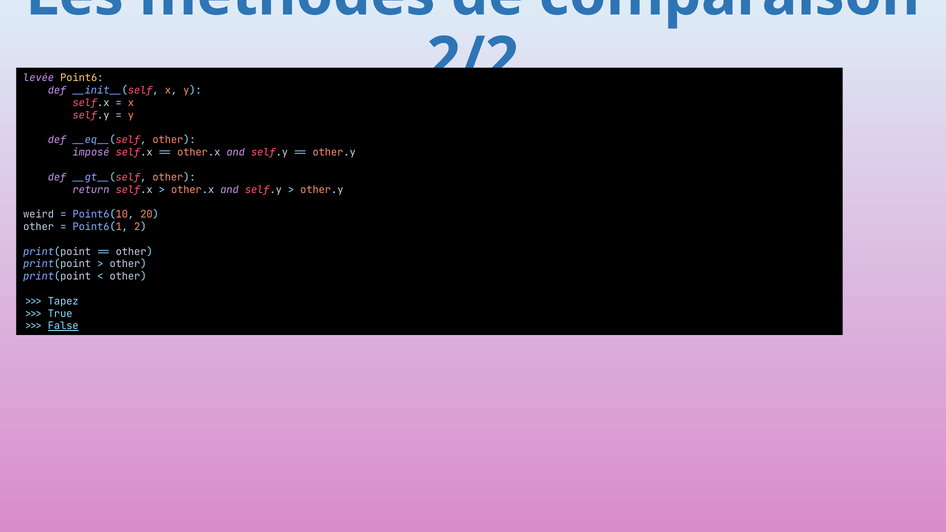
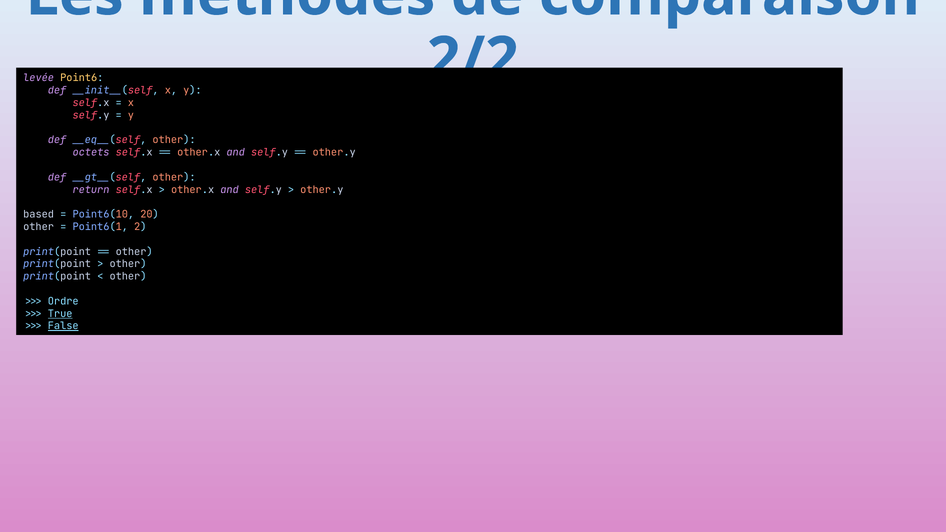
imposé: imposé -> octets
weird: weird -> based
Tapez: Tapez -> Ordre
True underline: none -> present
